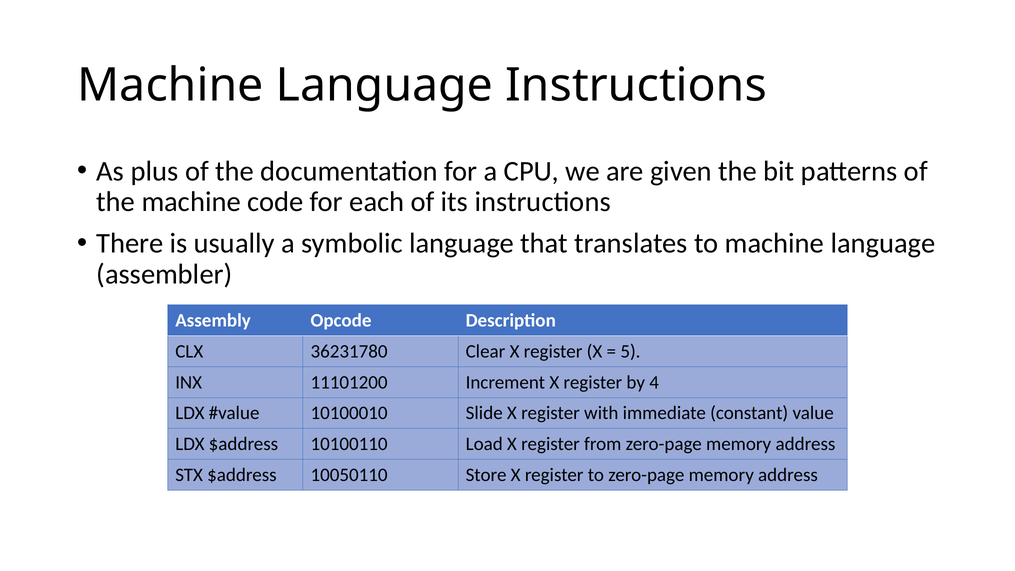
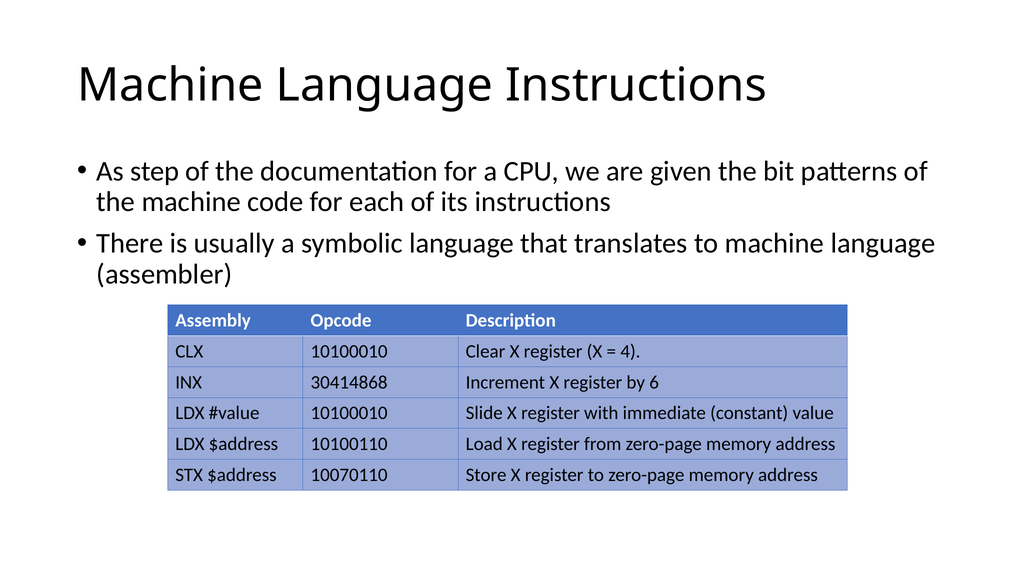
plus: plus -> step
CLX 36231780: 36231780 -> 10100010
5: 5 -> 4
11101200: 11101200 -> 30414868
4: 4 -> 6
10050110: 10050110 -> 10070110
